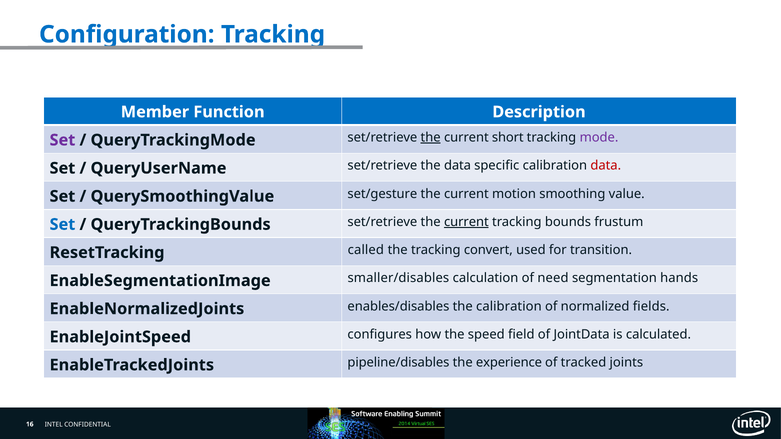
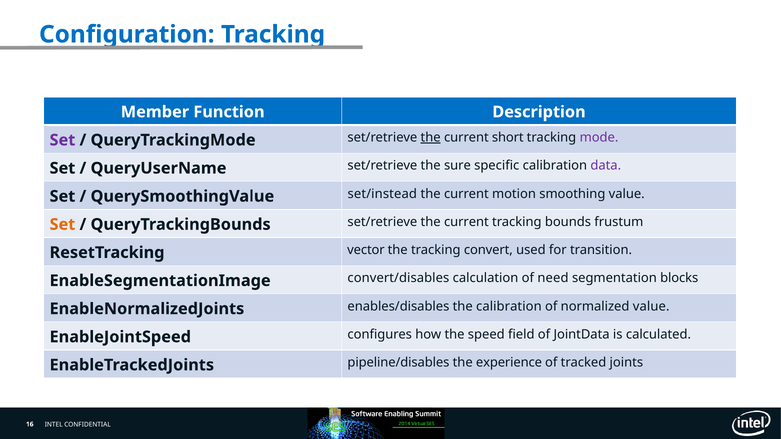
the data: data -> sure
data at (606, 166) colour: red -> purple
set/gesture: set/gesture -> set/instead
Set at (62, 225) colour: blue -> orange
current at (466, 222) underline: present -> none
called: called -> vector
smaller/disables: smaller/disables -> convert/disables
hands: hands -> blocks
normalized fields: fields -> value
